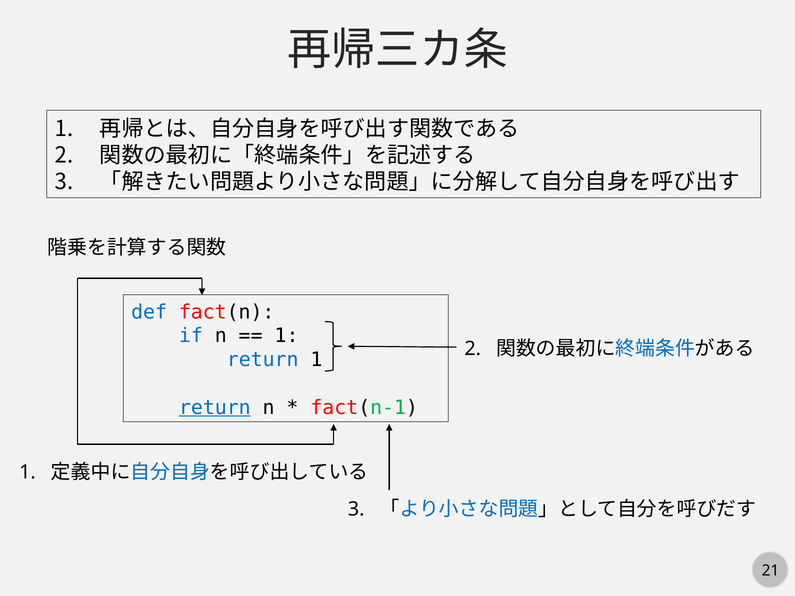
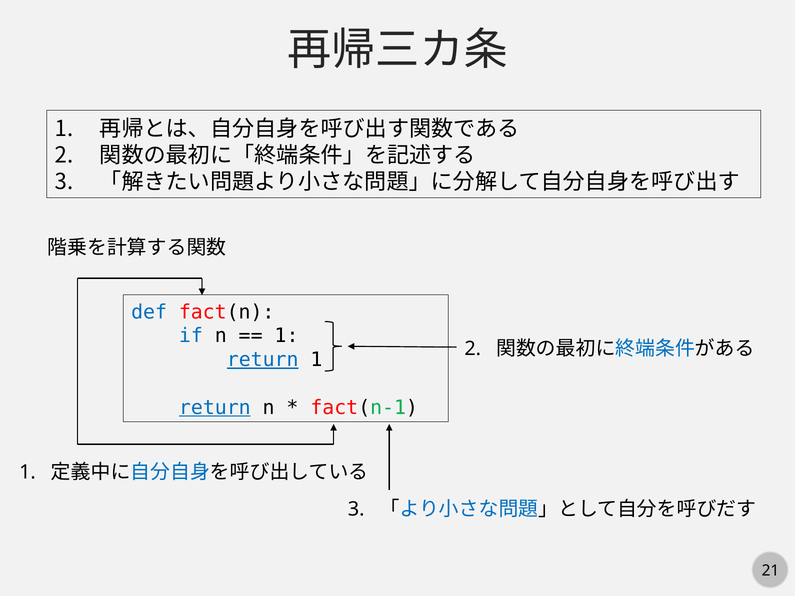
return at (263, 360) underline: none -> present
